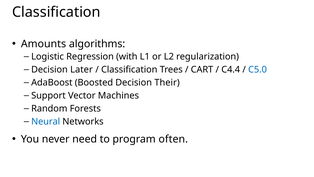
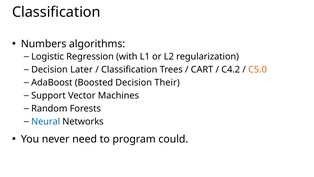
Amounts: Amounts -> Numbers
C4.4: C4.4 -> C4.2
C5.0 colour: blue -> orange
often: often -> could
